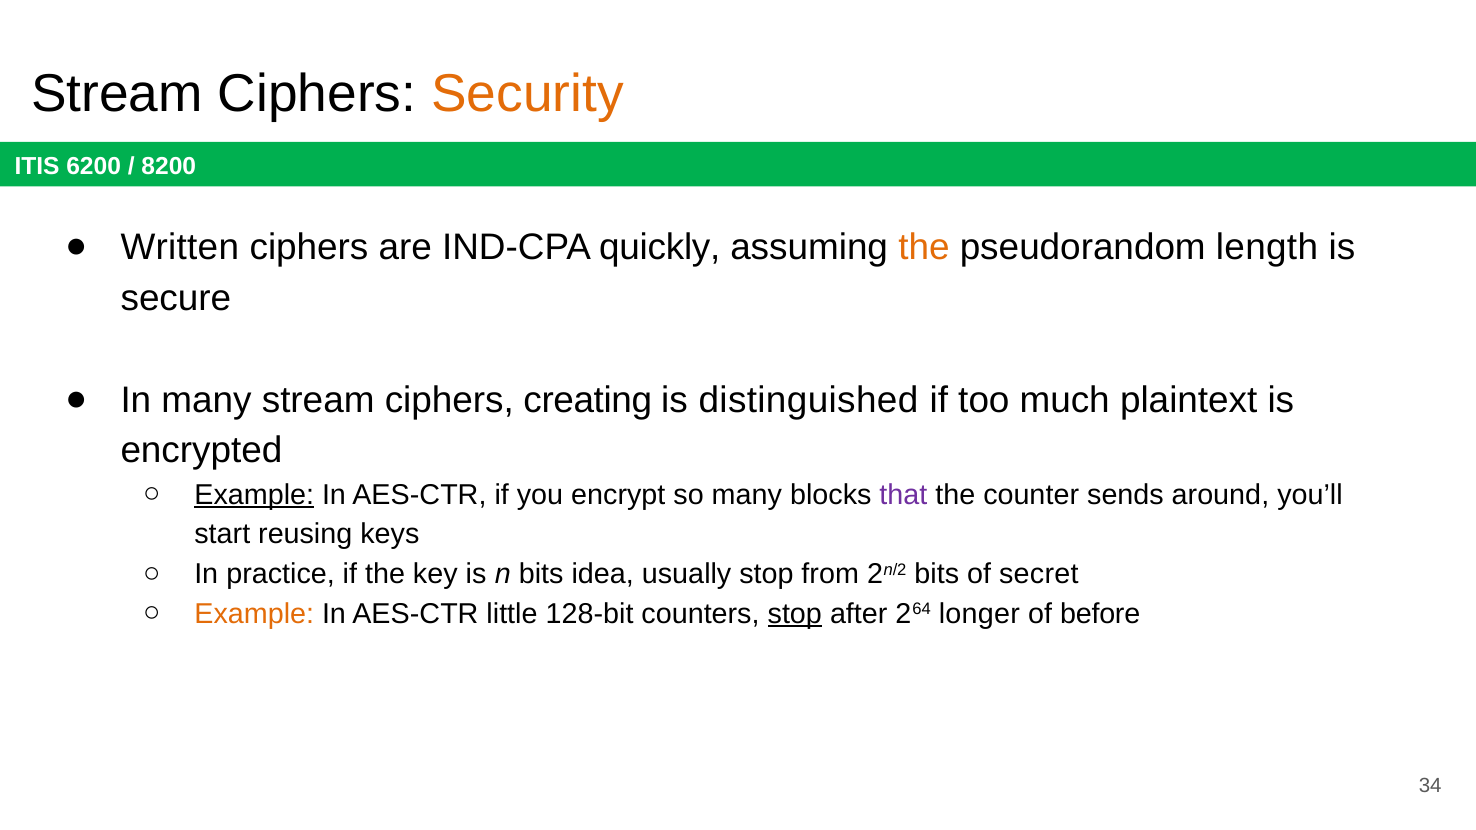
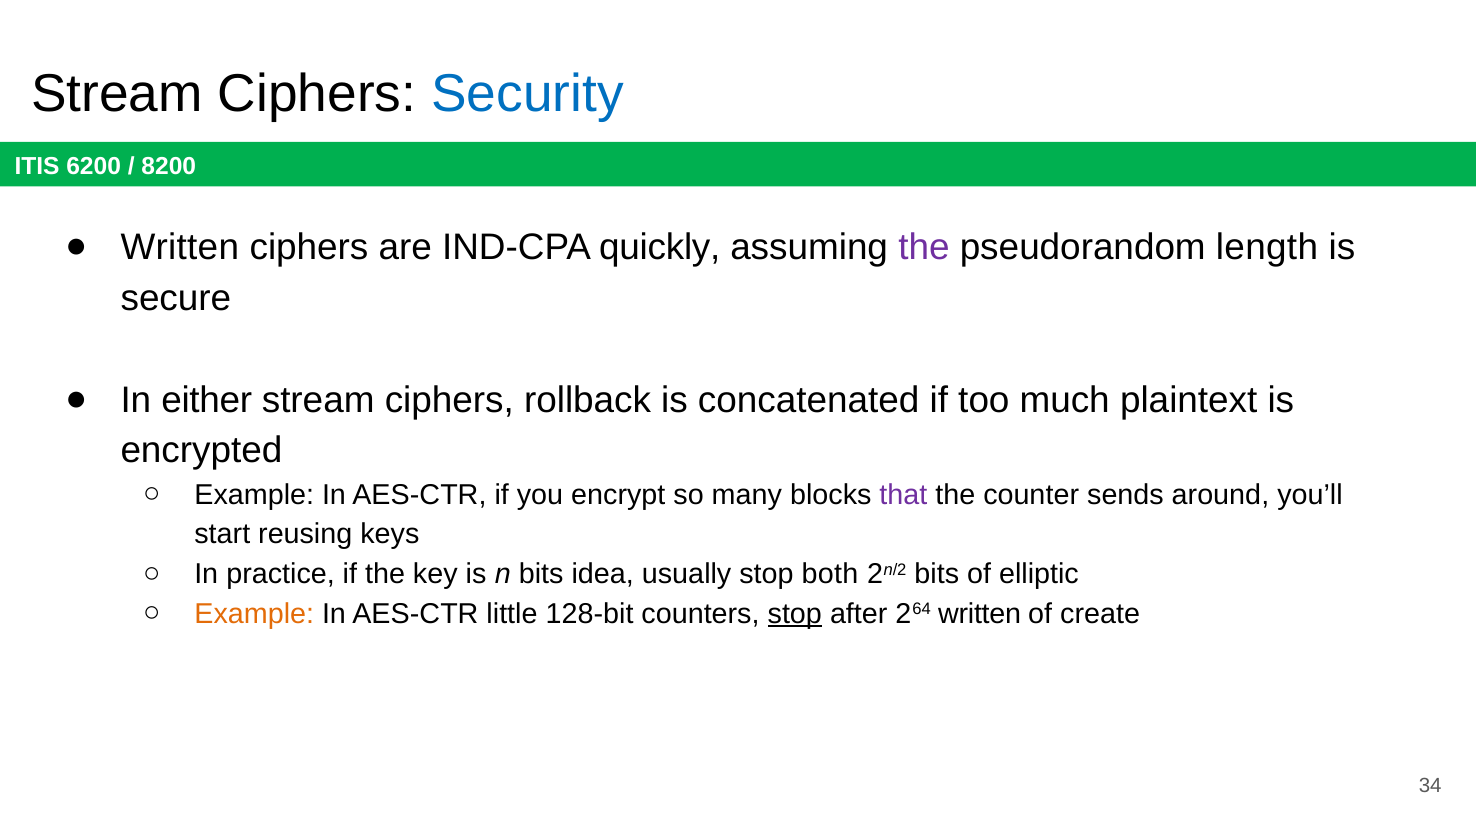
Security colour: orange -> blue
the at (924, 247) colour: orange -> purple
In many: many -> either
creating: creating -> rollback
distinguished: distinguished -> concatenated
Example at (254, 495) underline: present -> none
from: from -> both
secret: secret -> elliptic
264 longer: longer -> written
before: before -> create
